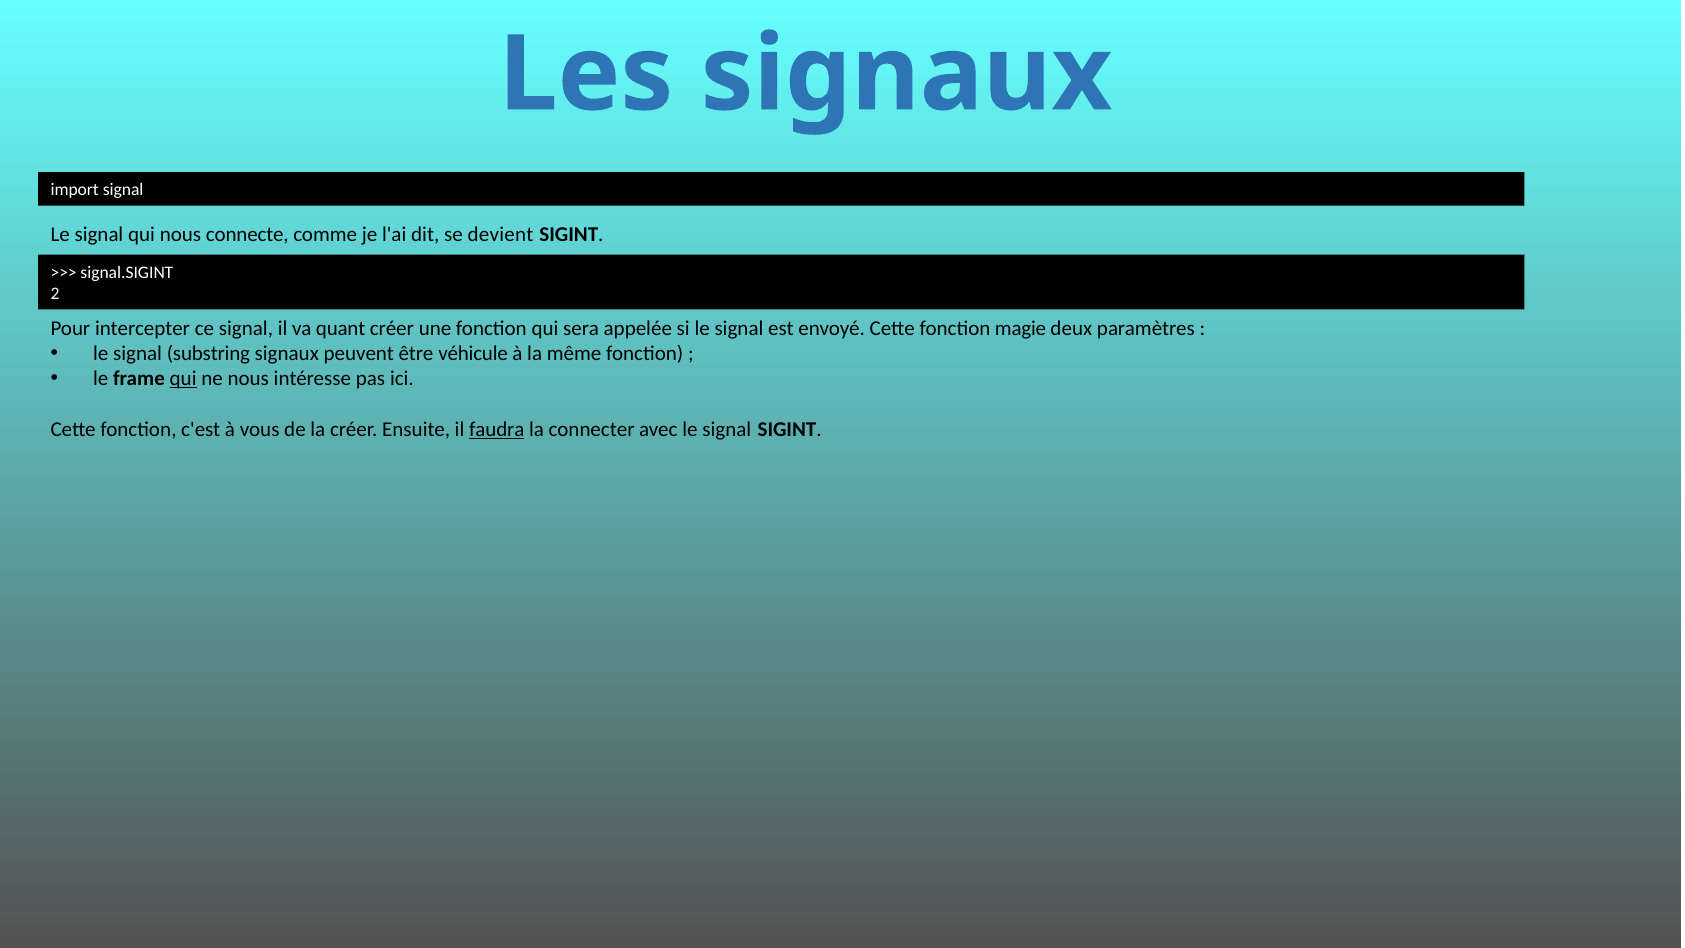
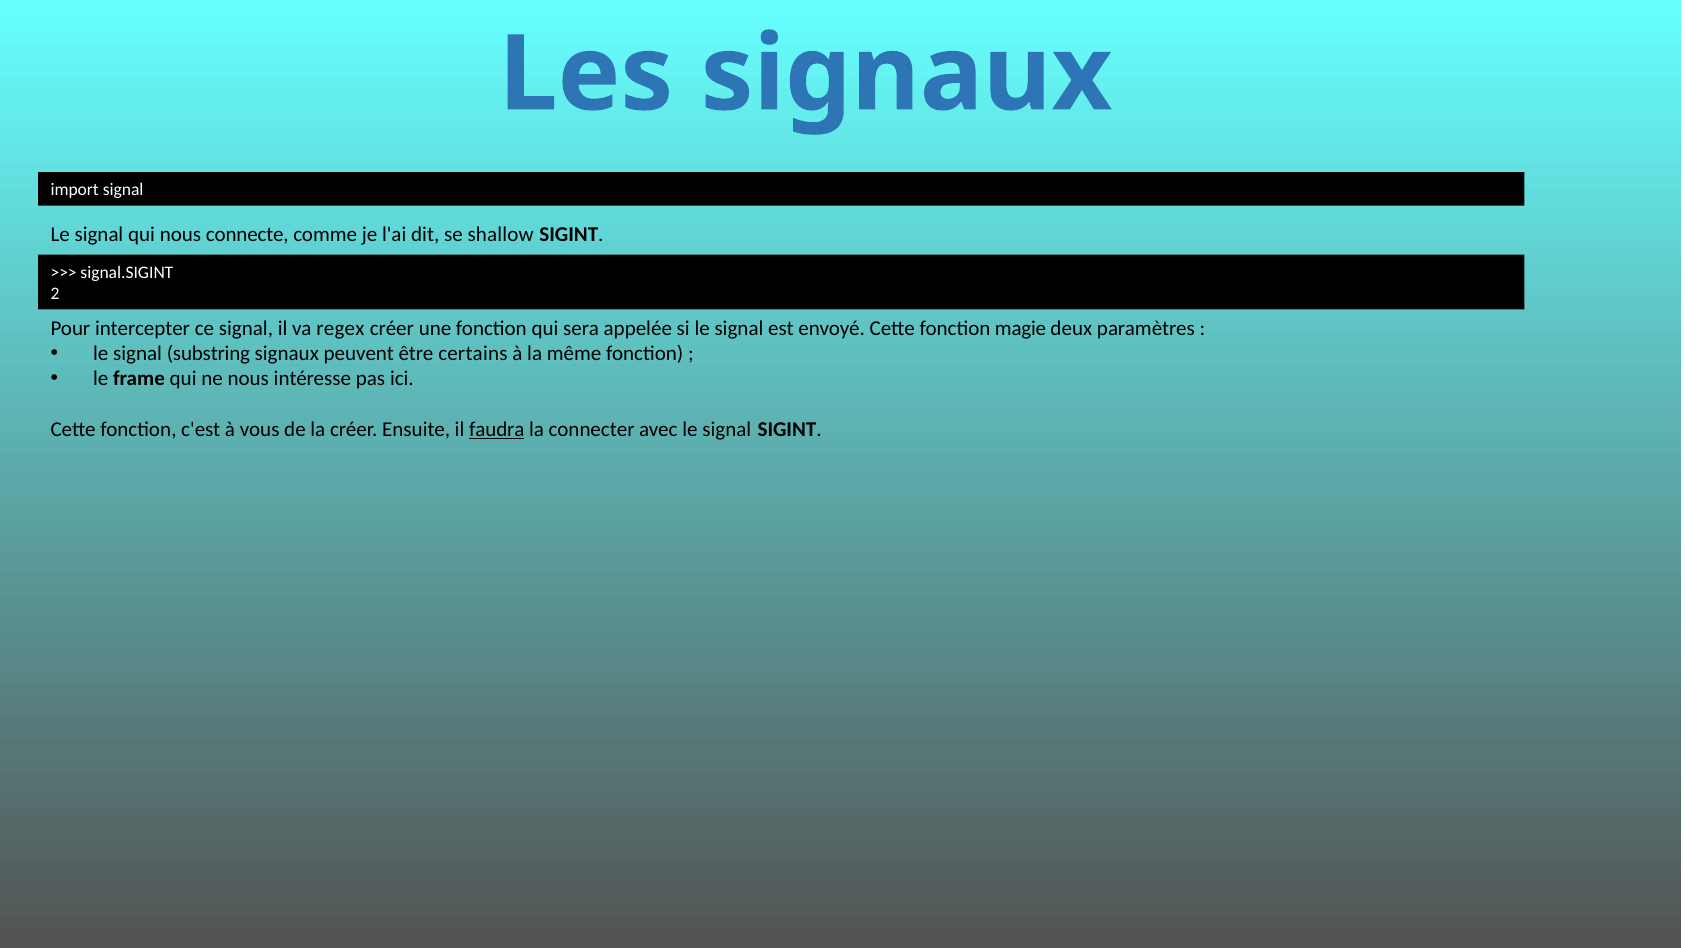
devient: devient -> shallow
quant: quant -> regex
véhicule: véhicule -> certains
qui at (183, 379) underline: present -> none
